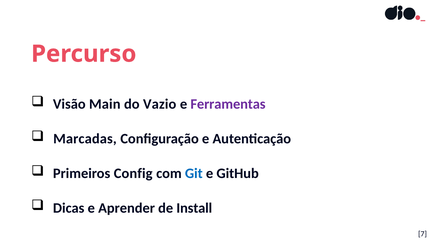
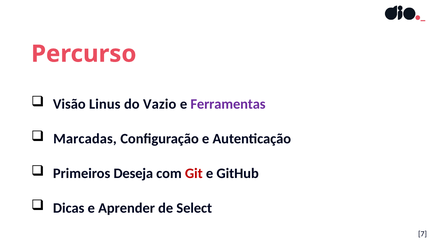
Main: Main -> Linus
Config: Config -> Deseja
Git colour: blue -> red
Install: Install -> Select
